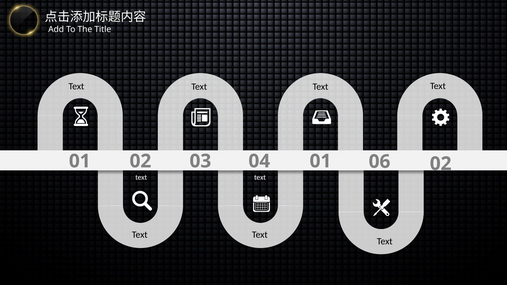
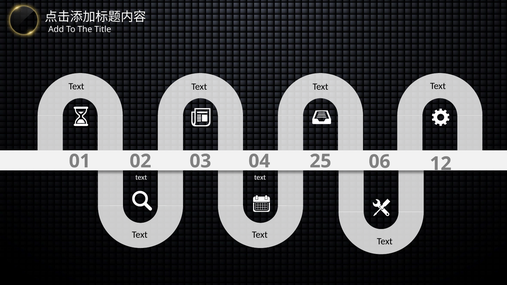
03 01: 01 -> 25
06 02: 02 -> 12
